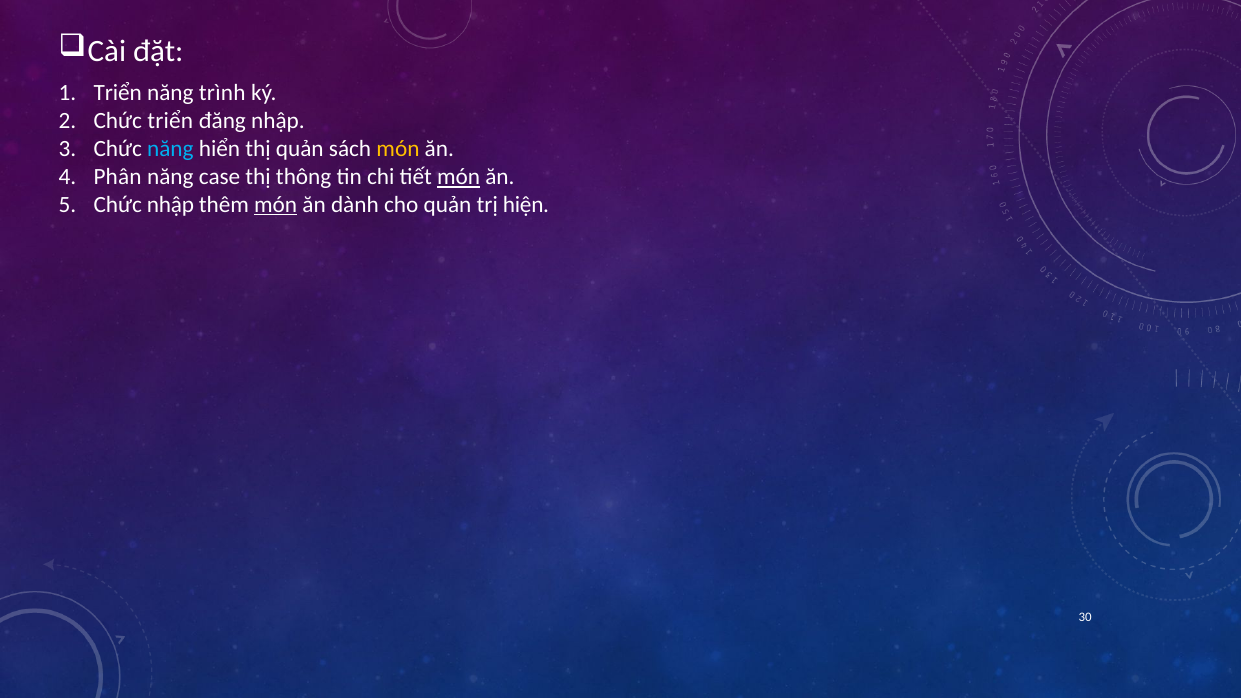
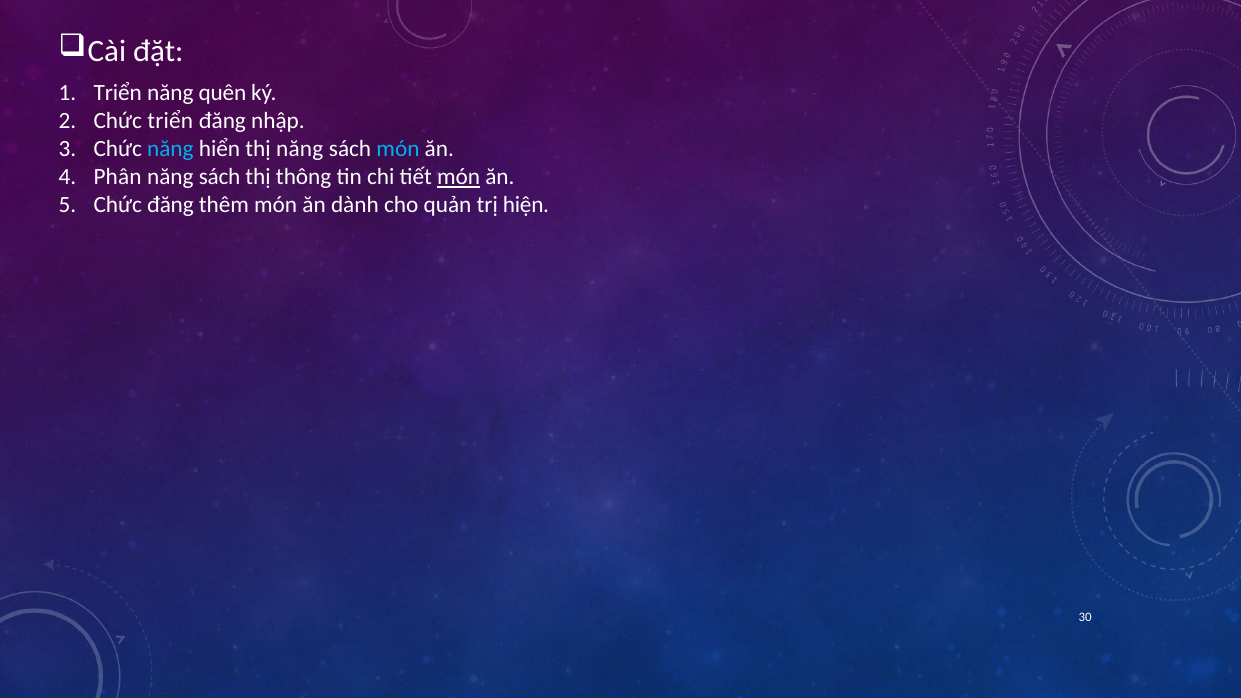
trình: trình -> quên
thị quản: quản -> năng
món at (398, 149) colour: yellow -> light blue
case at (220, 177): case -> sách
Chức nhập: nhập -> đăng
món at (276, 205) underline: present -> none
